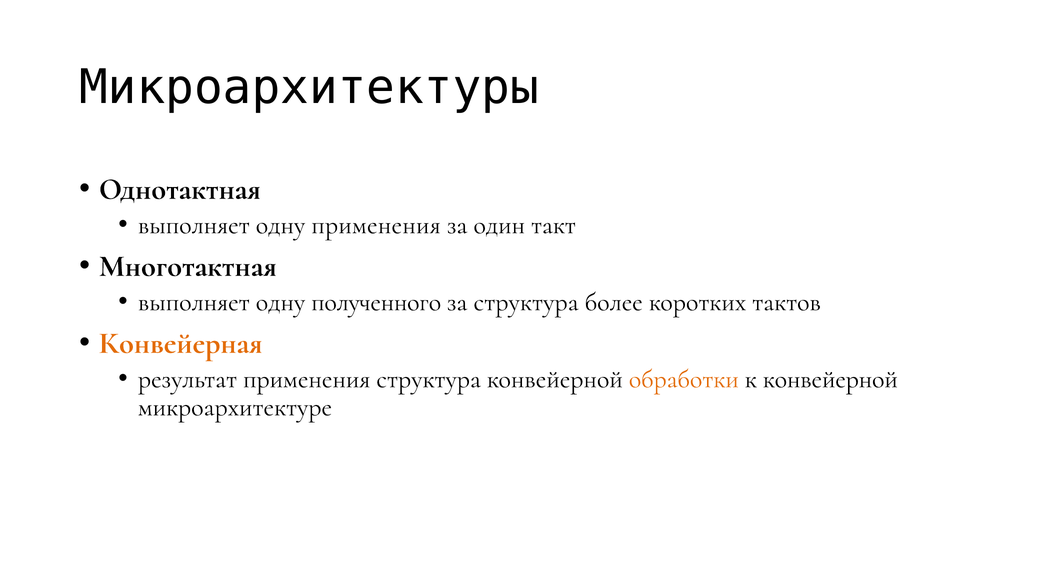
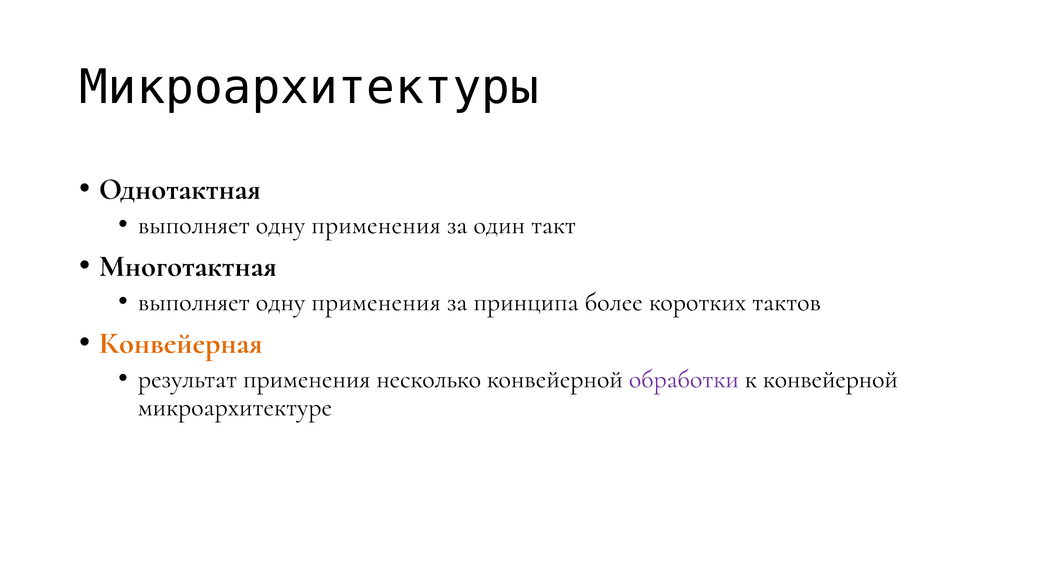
полученного at (376, 302): полученного -> применения
за структура: структура -> принципа
применения структура: структура -> несколько
обработки colour: orange -> purple
